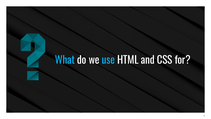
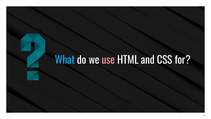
use colour: light blue -> pink
